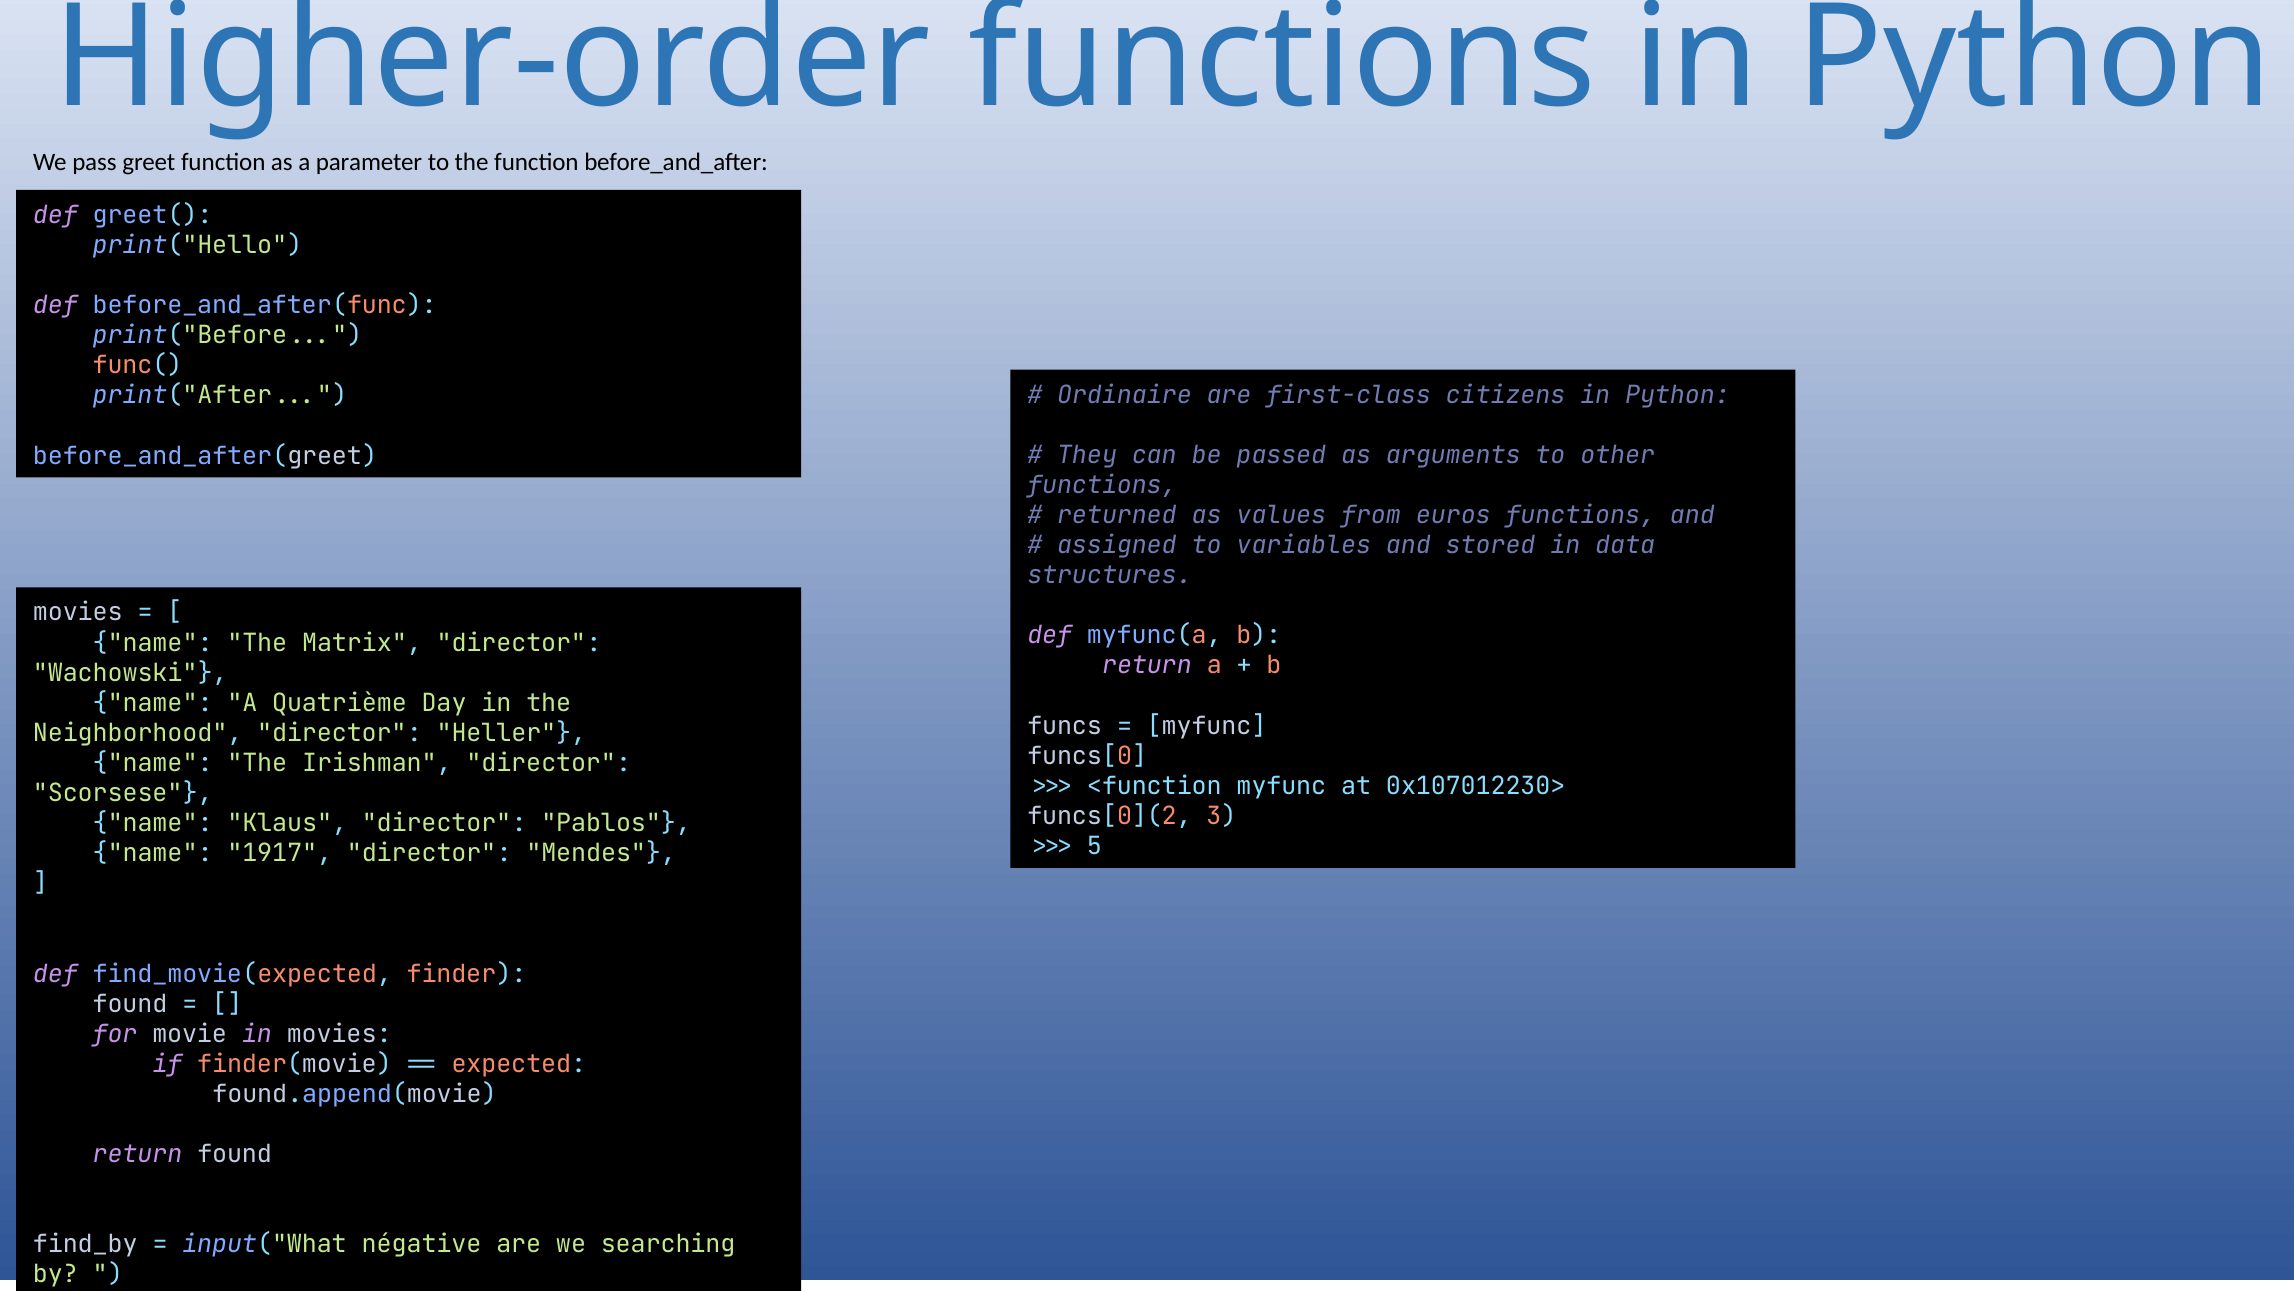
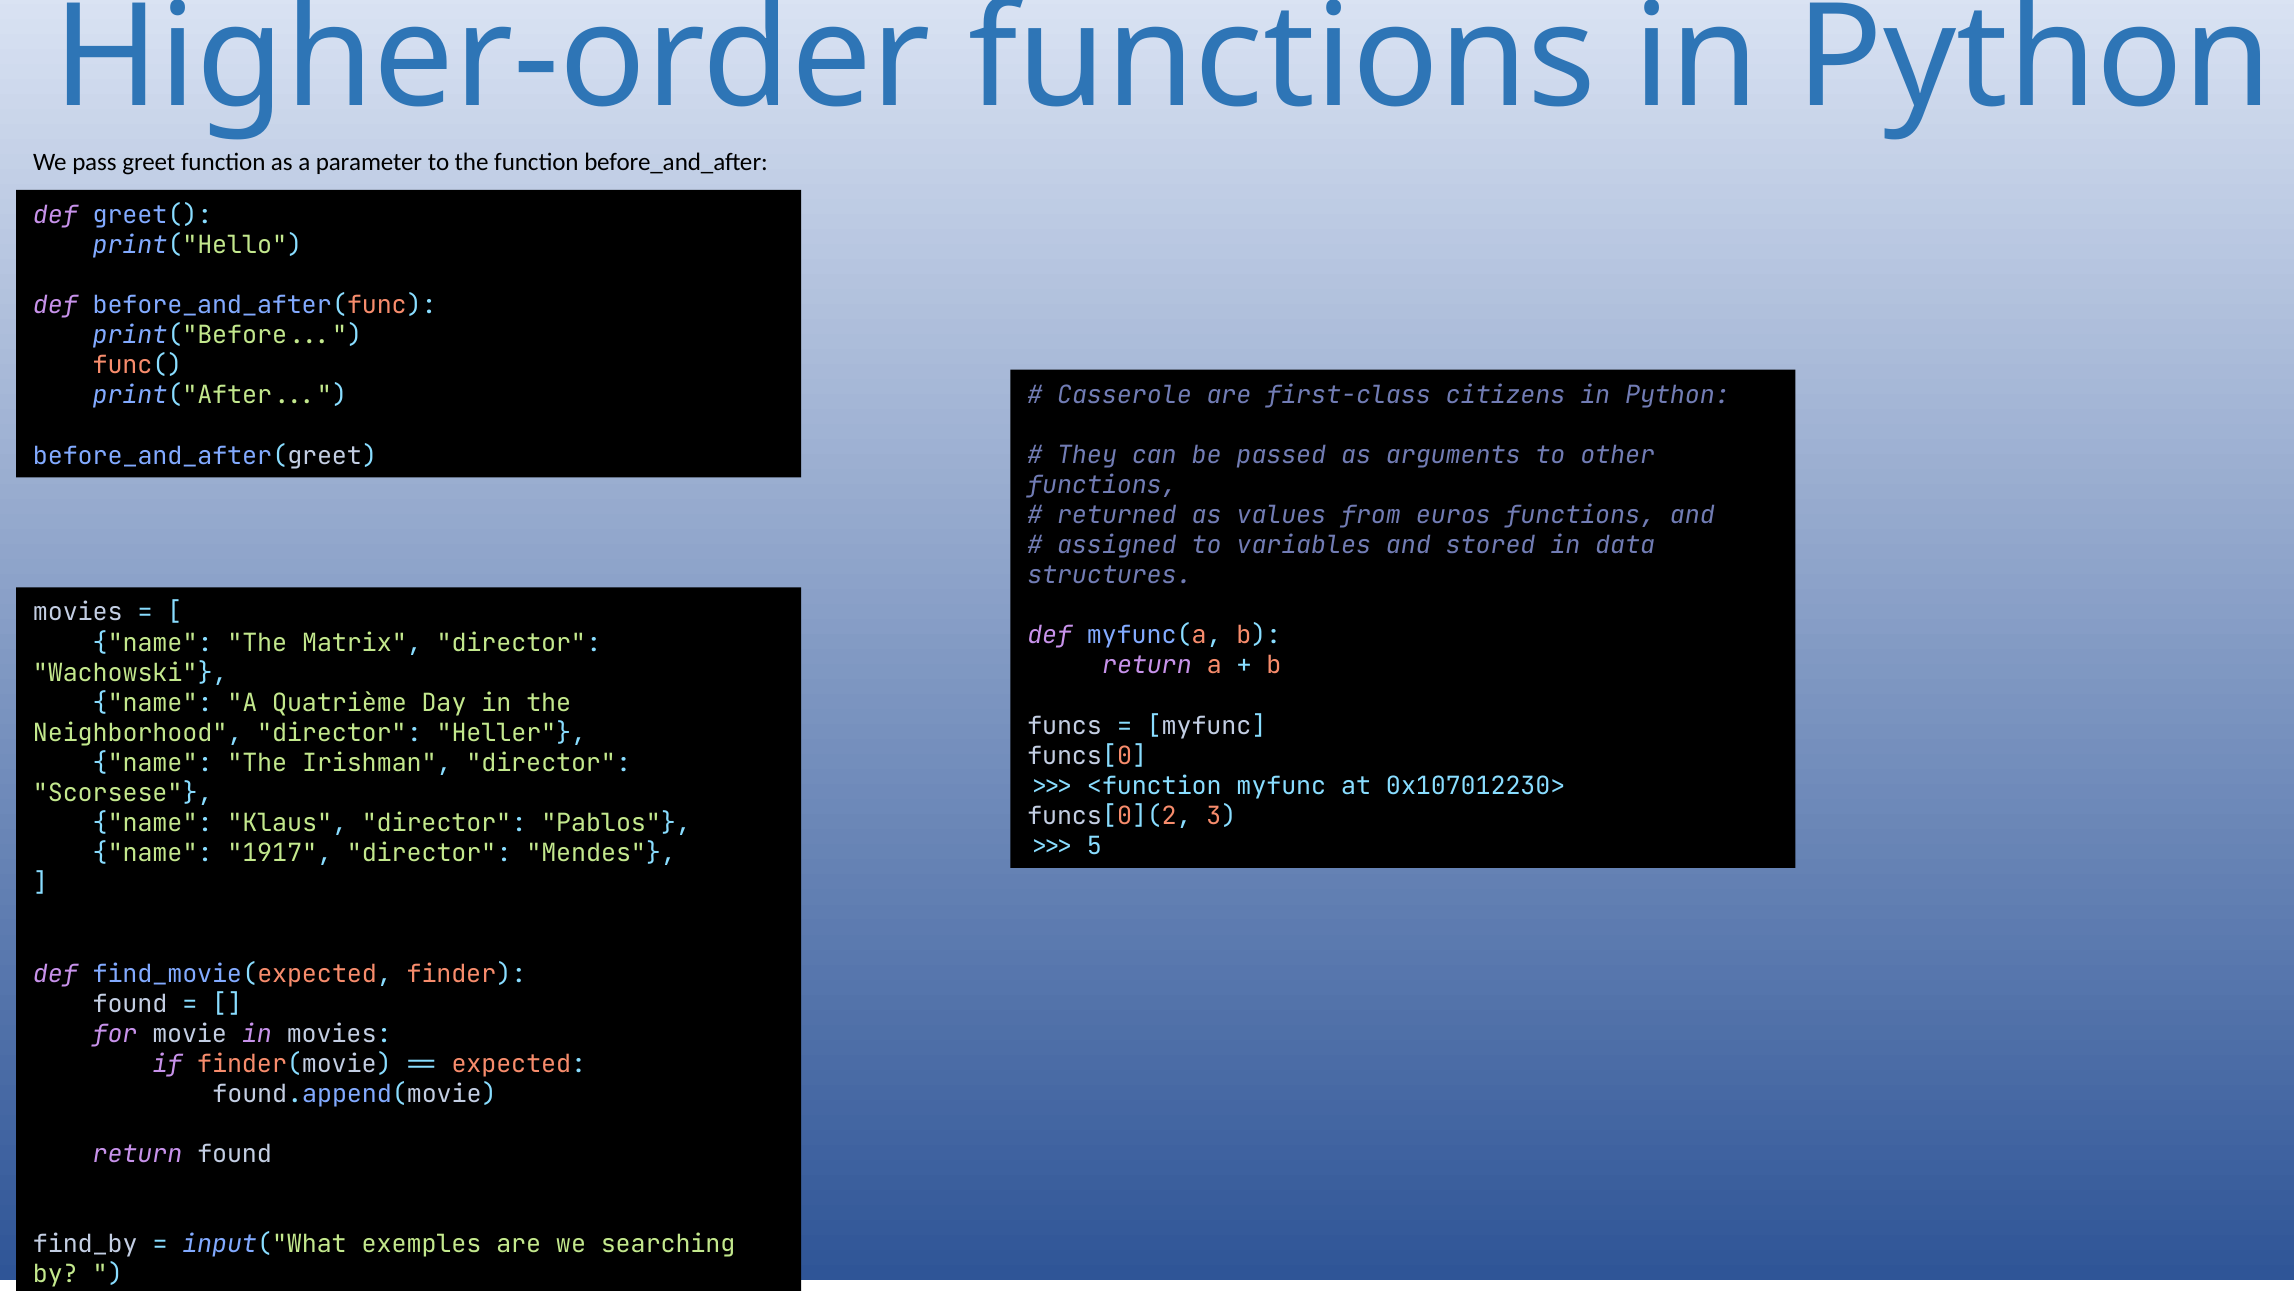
Ordinaire: Ordinaire -> Casserole
négative: négative -> exemples
